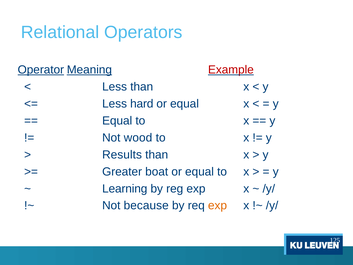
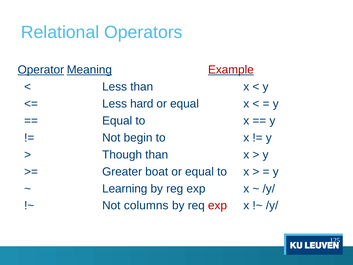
wood: wood -> begin
Results: Results -> Though
because: because -> columns
exp at (217, 205) colour: orange -> red
